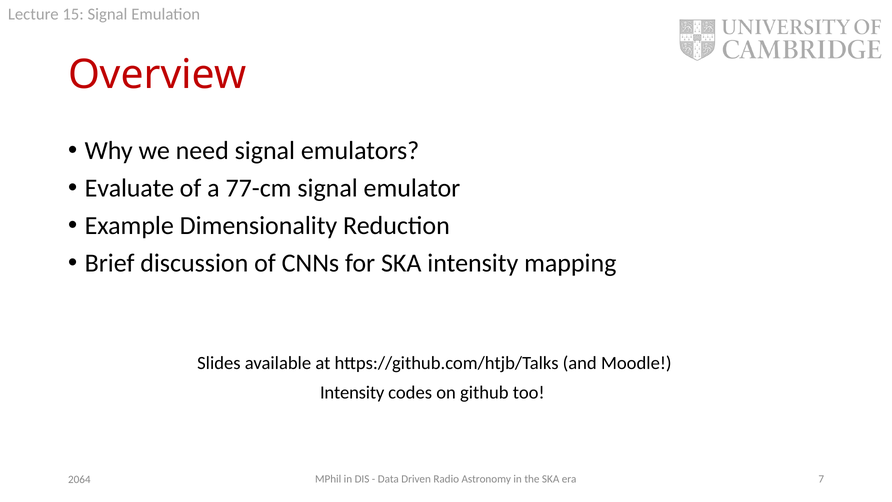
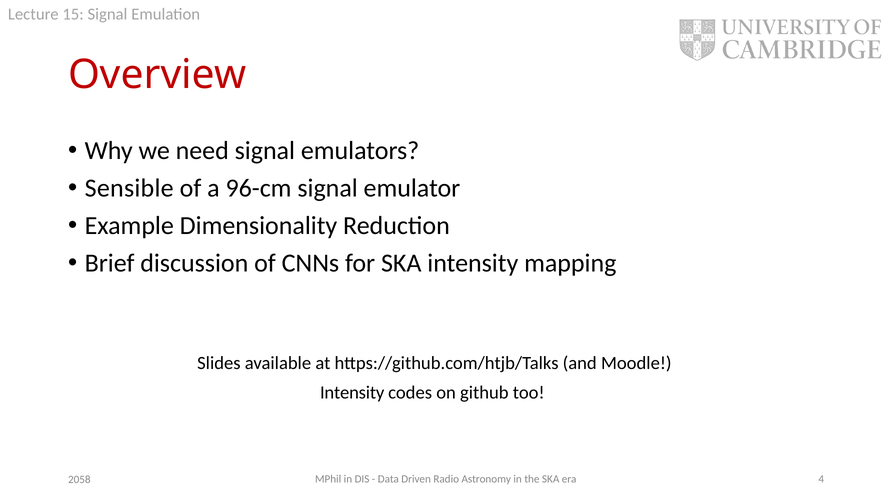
Evaluate: Evaluate -> Sensible
77-cm: 77-cm -> 96-cm
7: 7 -> 4
2064: 2064 -> 2058
